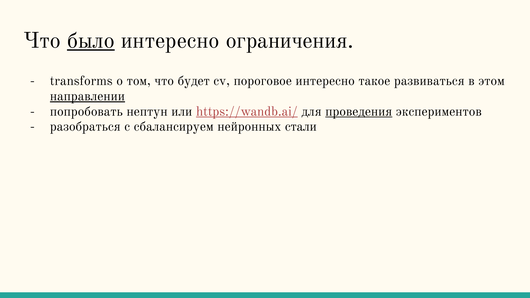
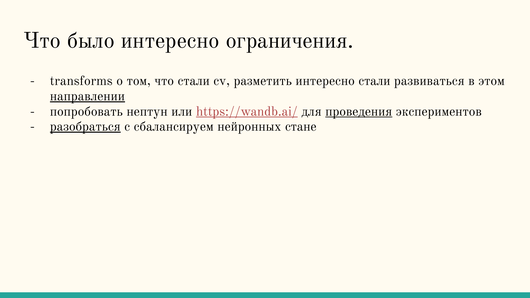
было underline: present -> none
что будет: будет -> стали
пороговое: пороговое -> разметить
интересно такое: такое -> стали
разобраться underline: none -> present
стали: стали -> стане
